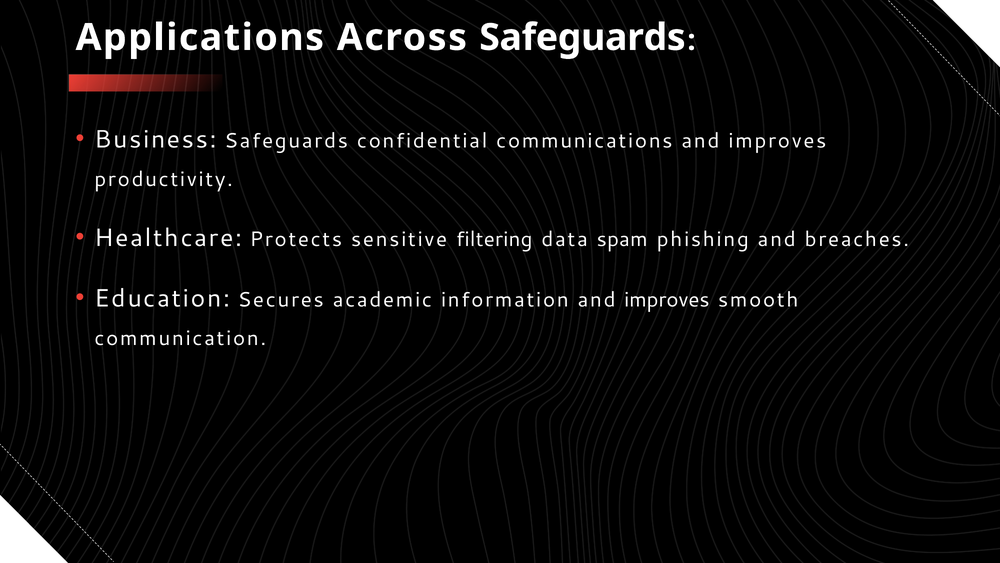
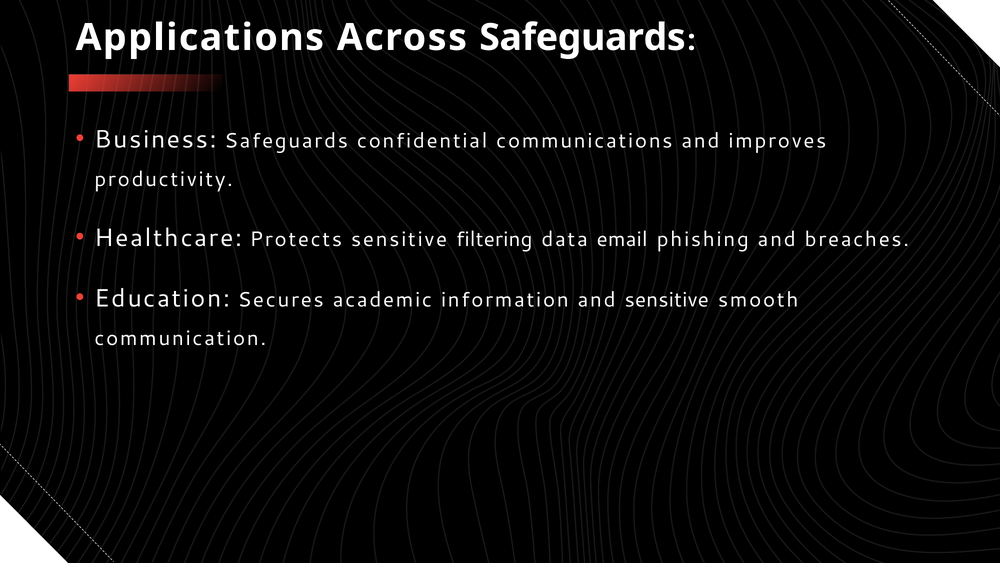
spam: spam -> email
information and improves: improves -> sensitive
